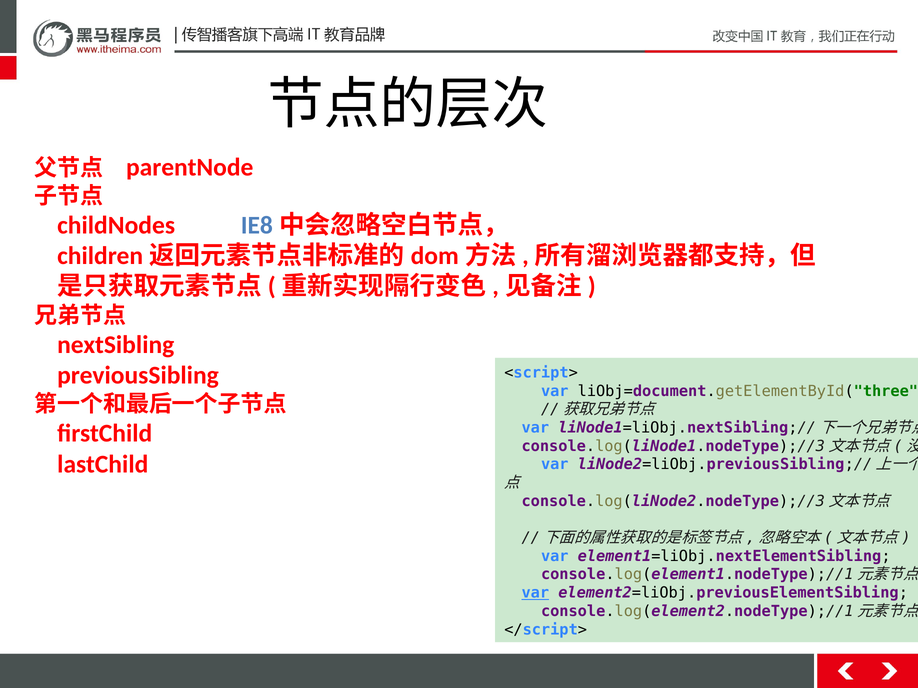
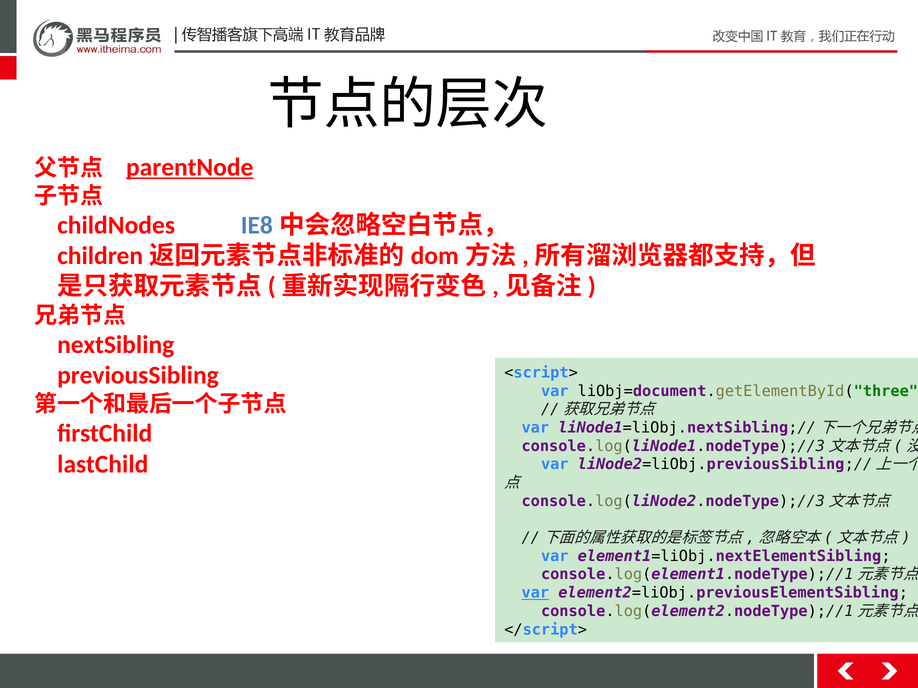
parentNode underline: none -> present
